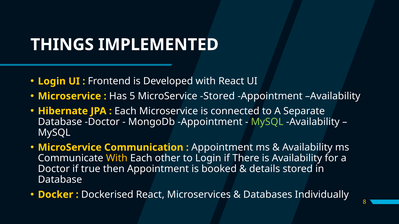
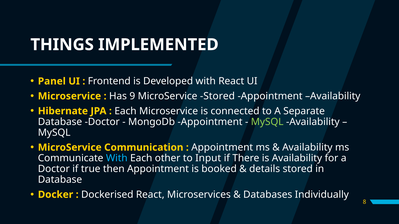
Login at (52, 81): Login -> Panel
5: 5 -> 9
With at (117, 158) colour: yellow -> light blue
to Login: Login -> Input
